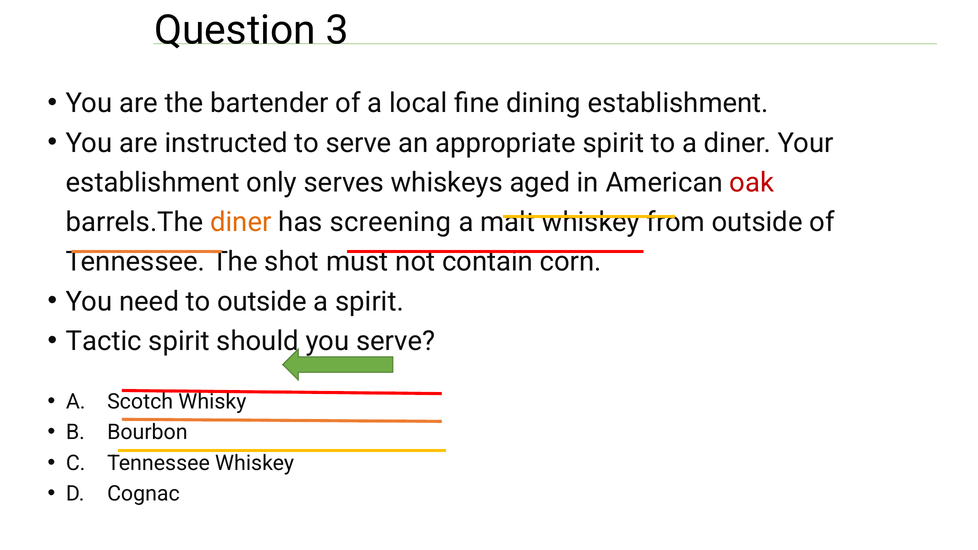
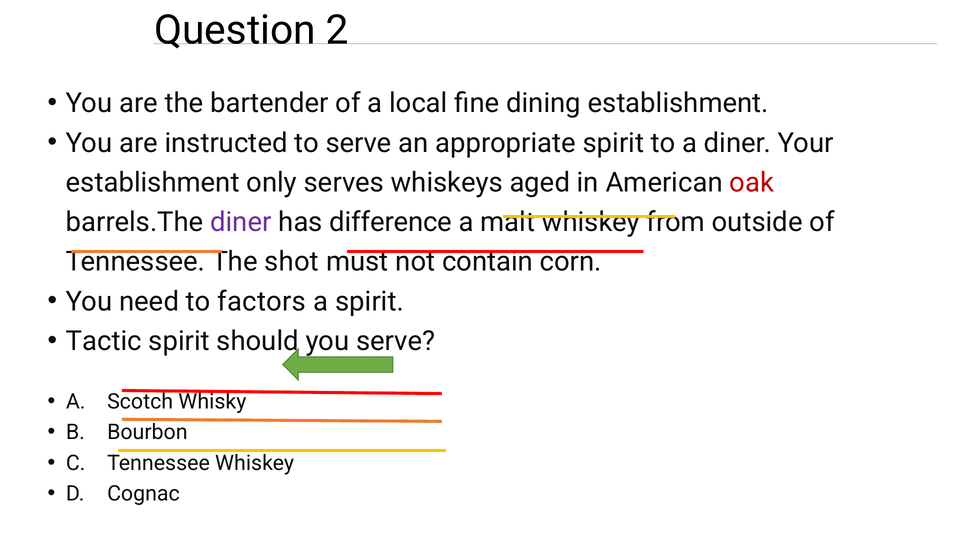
3: 3 -> 2
diner at (241, 222) colour: orange -> purple
screening: screening -> difference
to outside: outside -> factors
